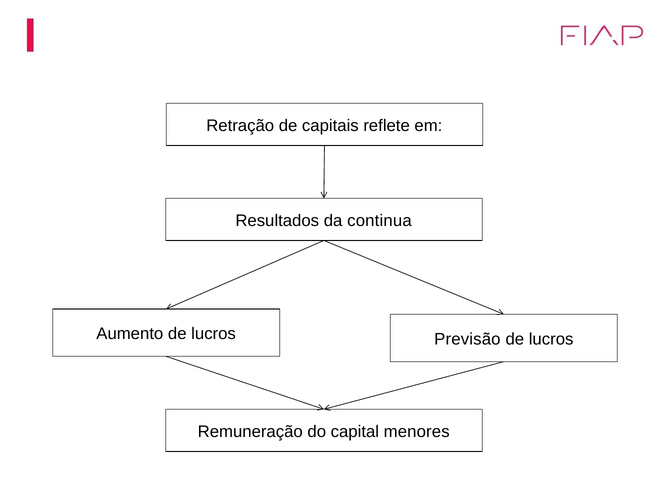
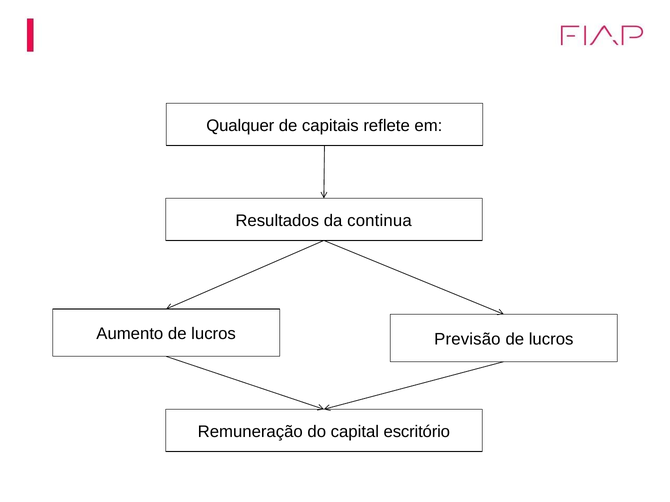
Retração: Retração -> Qualquer
menores: menores -> escritório
